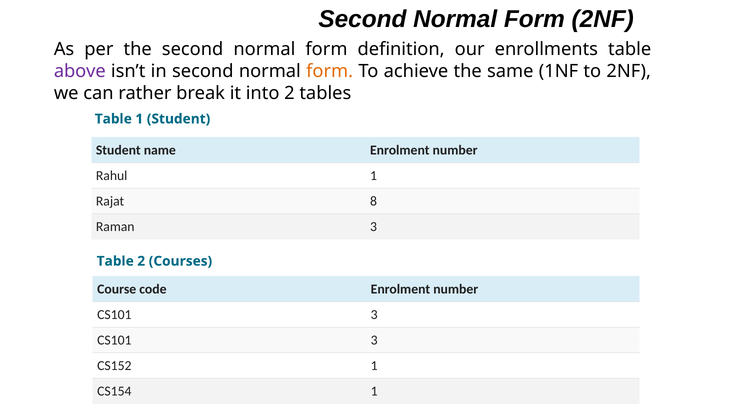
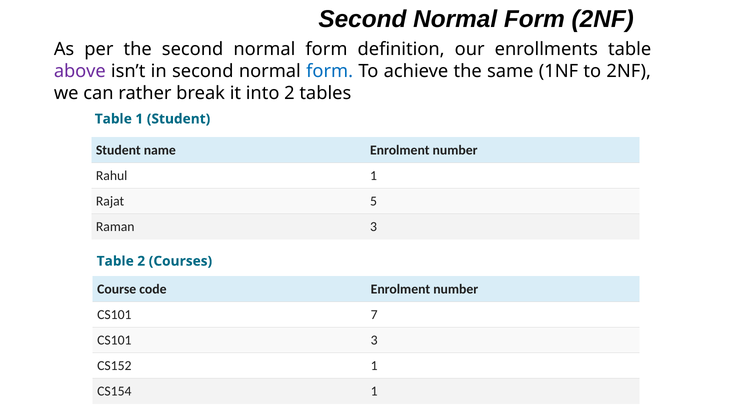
form at (330, 71) colour: orange -> blue
8: 8 -> 5
3 at (374, 315): 3 -> 7
